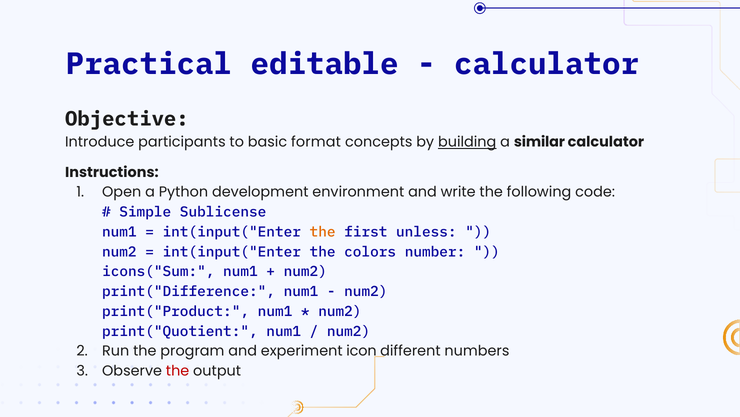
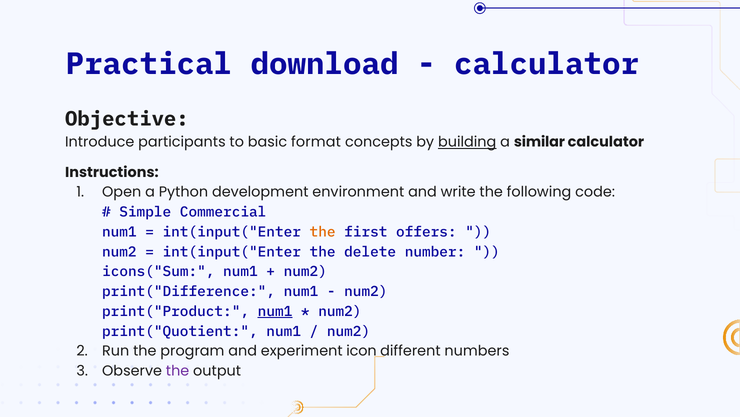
editable: editable -> download
Sublicense: Sublicense -> Commercial
unless: unless -> offers
colors: colors -> delete
num1 at (275, 311) underline: none -> present
the at (178, 370) colour: red -> purple
